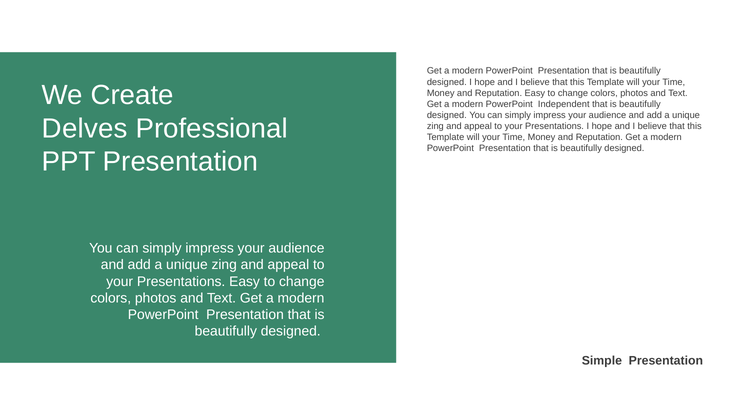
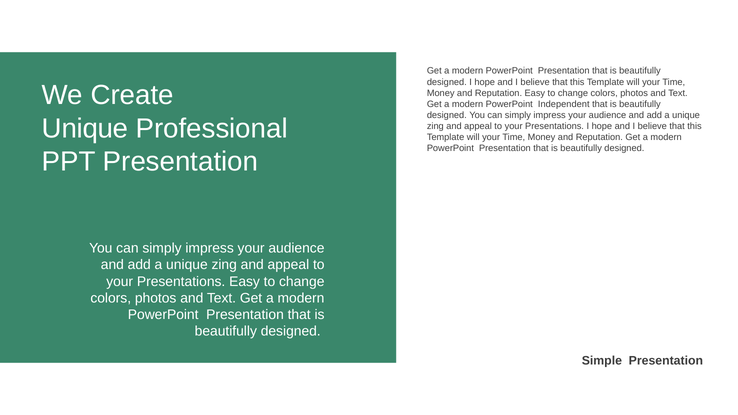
Delves at (85, 128): Delves -> Unique
